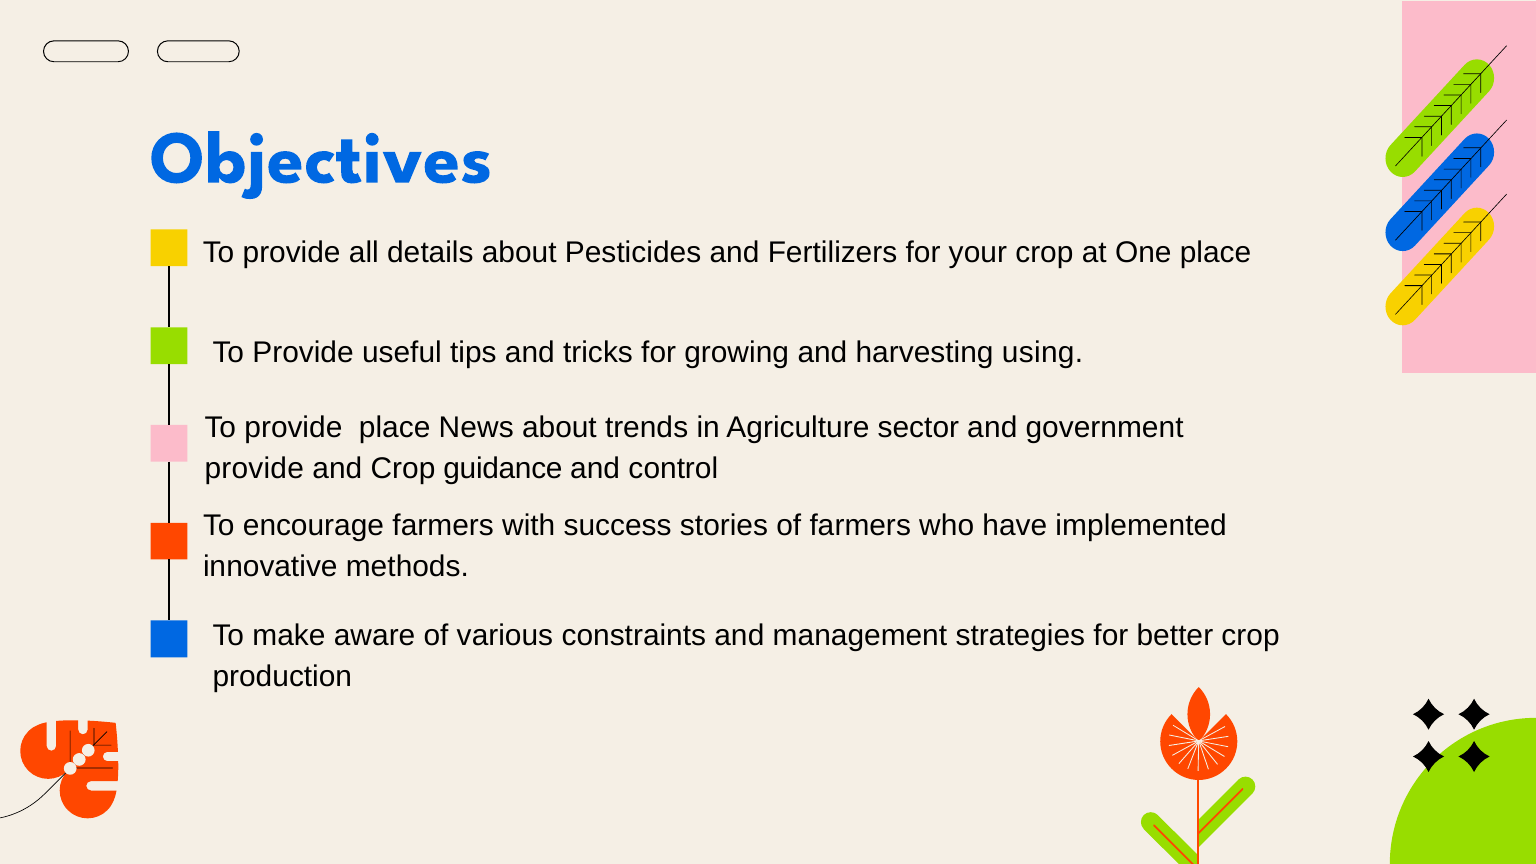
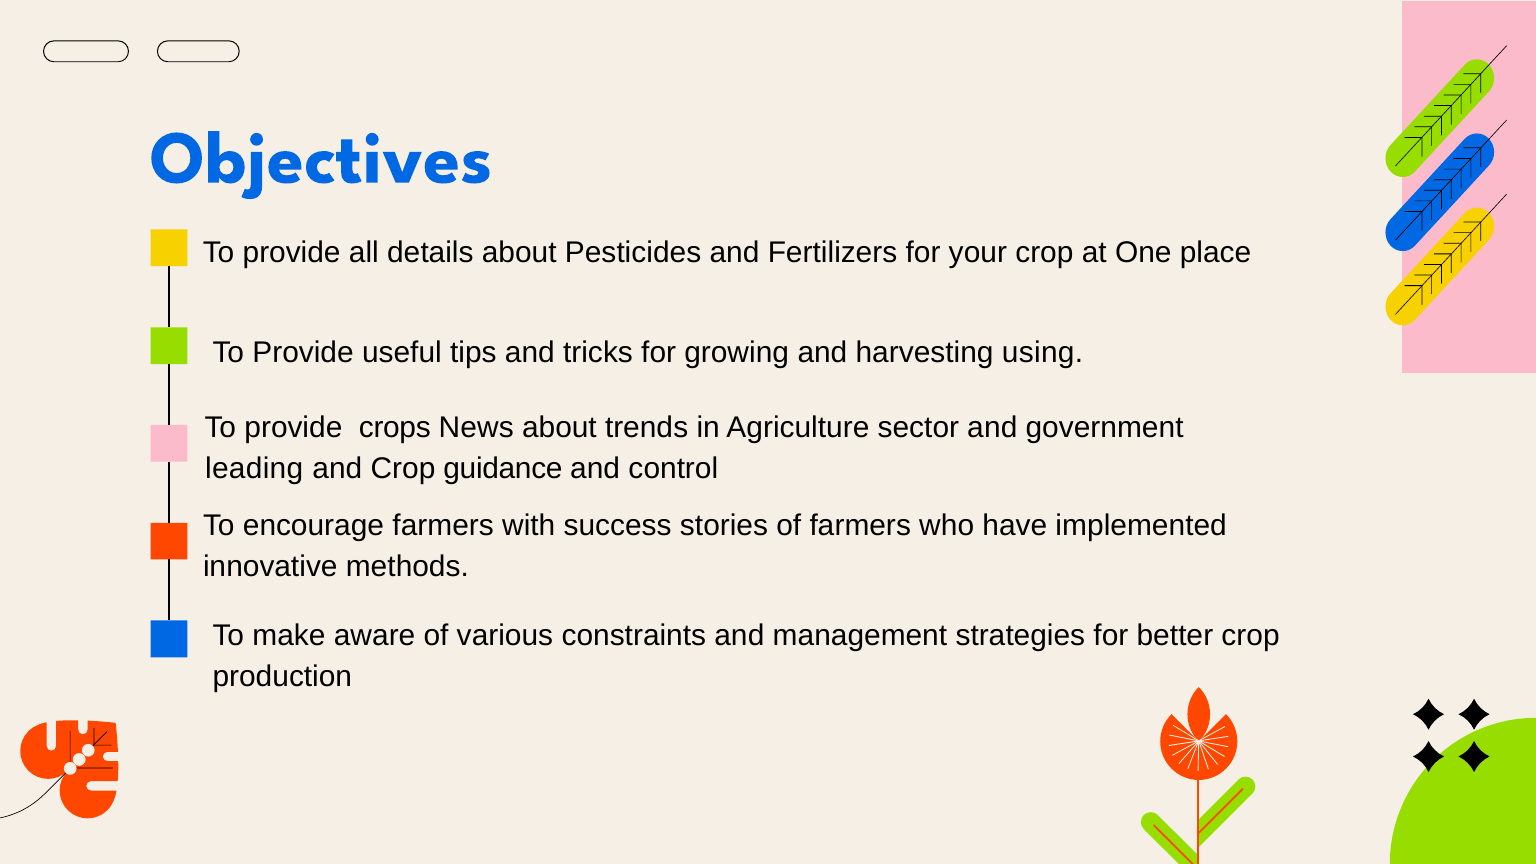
provide place: place -> crops
provide at (254, 469): provide -> leading
